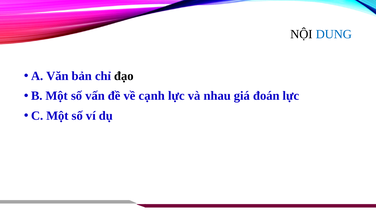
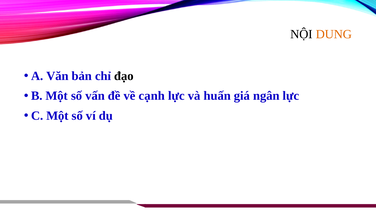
DUNG colour: blue -> orange
nhau: nhau -> huấn
đoán: đoán -> ngân
